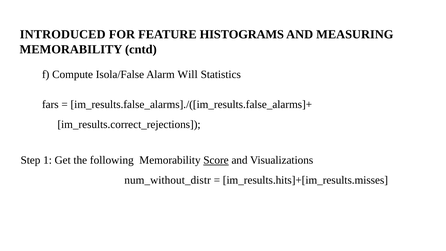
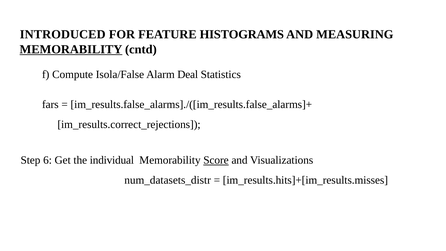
MEMORABILITY at (71, 49) underline: none -> present
Will: Will -> Deal
1: 1 -> 6
following: following -> individual
num_without_distr: num_without_distr -> num_datasets_distr
